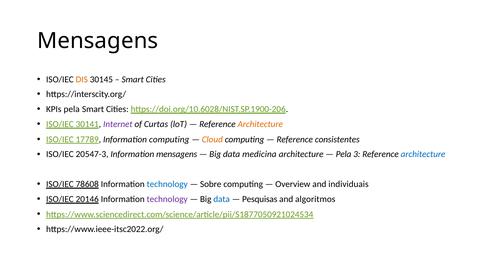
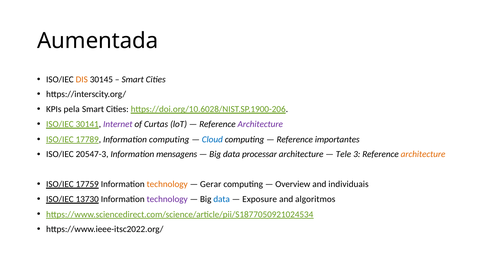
Mensagens at (98, 41): Mensagens -> Aumentada
Architecture at (260, 124) colour: orange -> purple
Cloud colour: orange -> blue
consistentes: consistentes -> importantes
medicina: medicina -> processar
Pela at (344, 155): Pela -> Tele
architecture at (423, 155) colour: blue -> orange
78608: 78608 -> 17759
technology at (167, 184) colour: blue -> orange
Sobre: Sobre -> Gerar
20146: 20146 -> 13730
Pesquisas: Pesquisas -> Exposure
